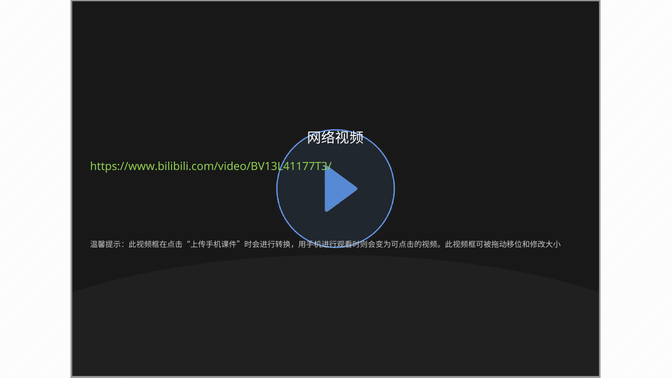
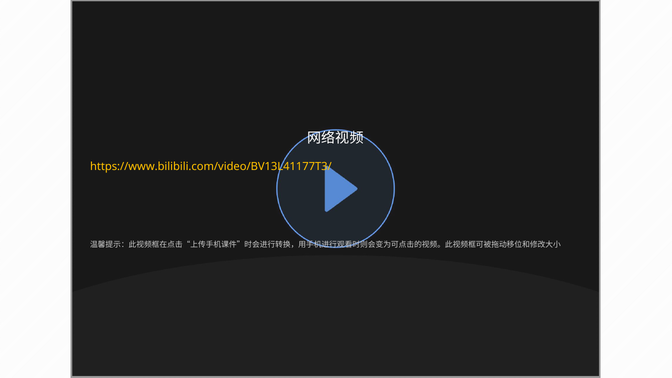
https://www.bilibili.com/video/BV13L41177T3/ colour: light green -> yellow
